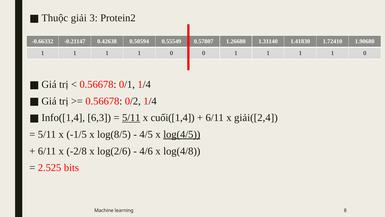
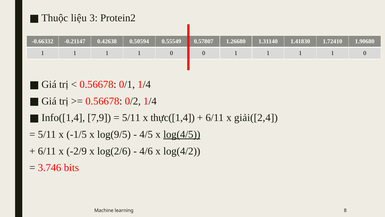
giải: giải -> liệu
6,3: 6,3 -> 7,9
5/11 at (131, 118) underline: present -> none
cuối([1,4: cuối([1,4 -> thực([1,4
log(8/5: log(8/5 -> log(9/5
-2/8: -2/8 -> -2/9
log(4/8: log(4/8 -> log(4/2
2.525: 2.525 -> 3.746
